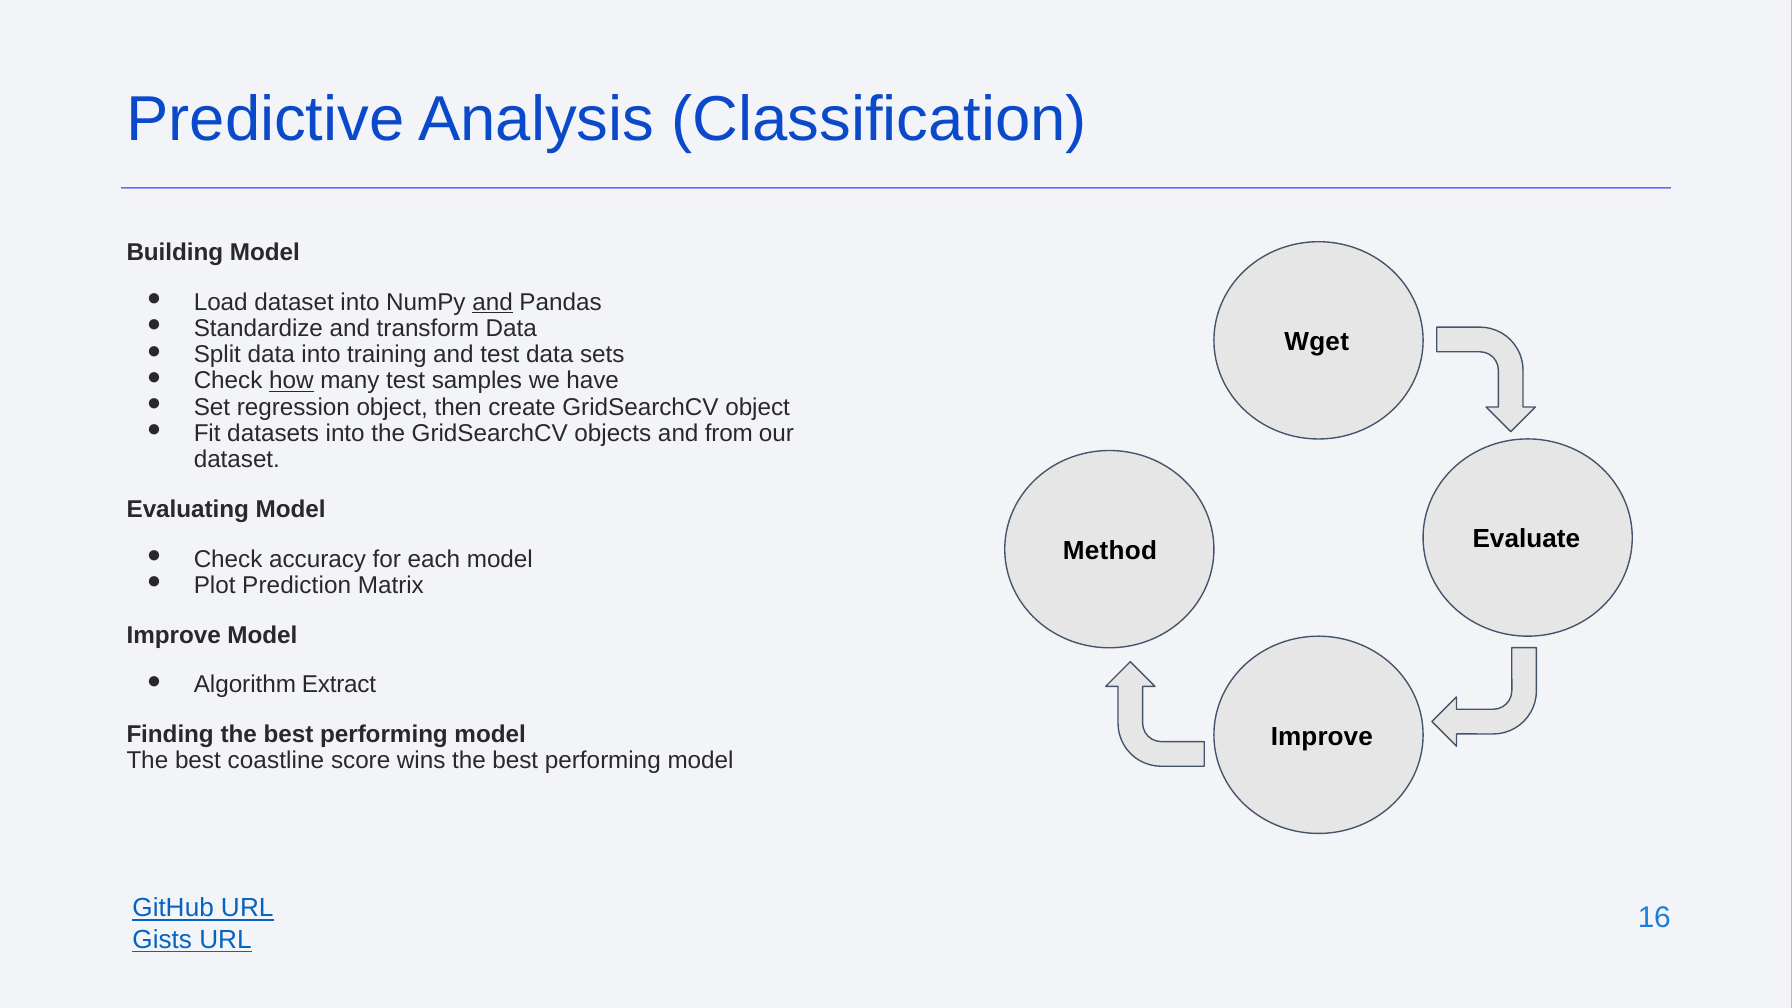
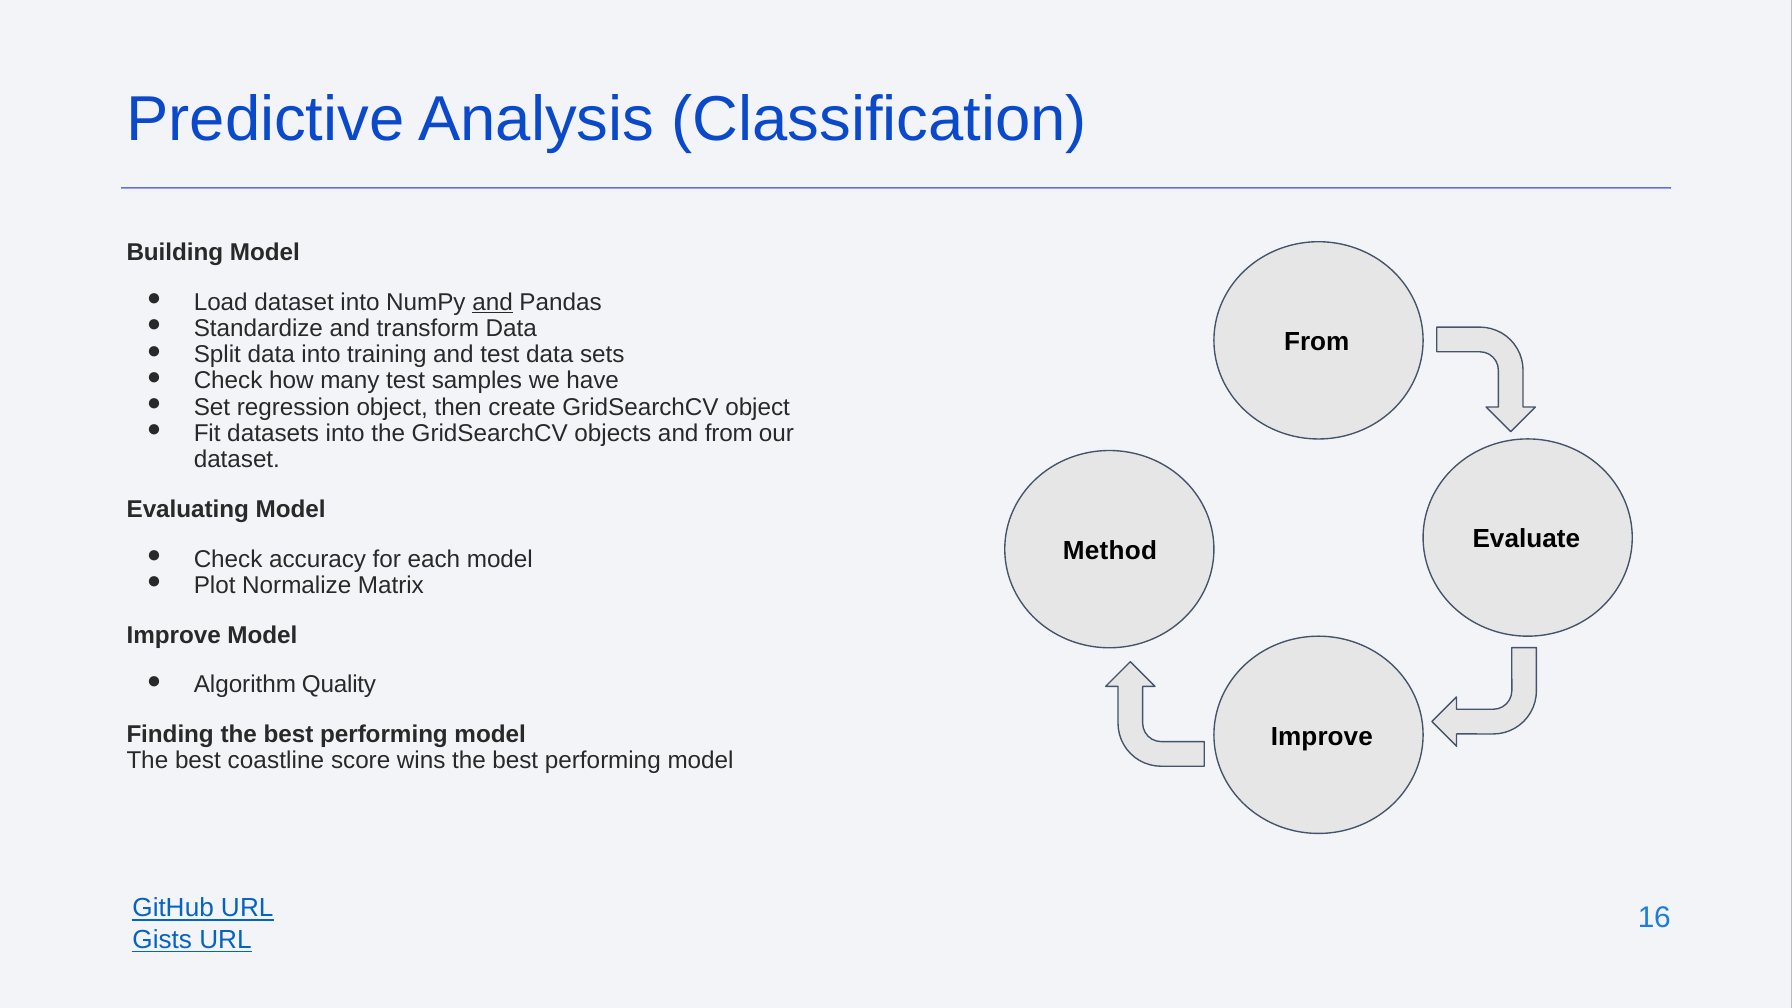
Wget at (1317, 342): Wget -> From
how underline: present -> none
Prediction: Prediction -> Normalize
Extract: Extract -> Quality
